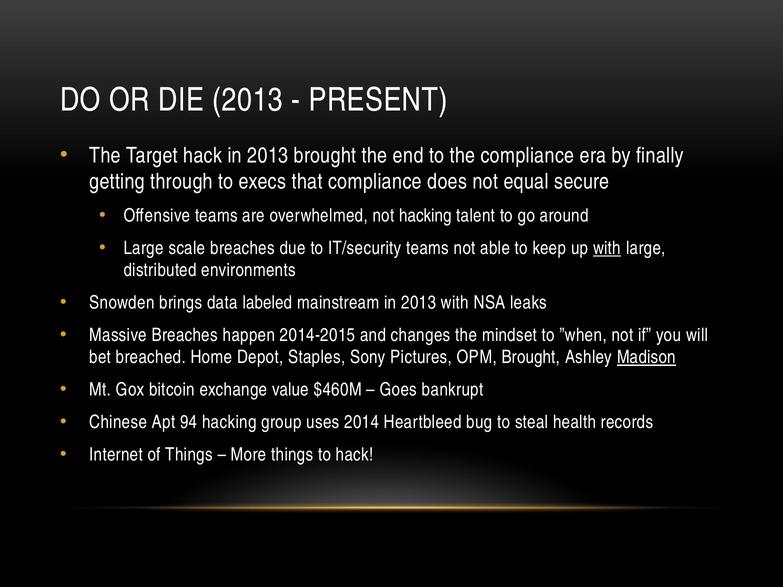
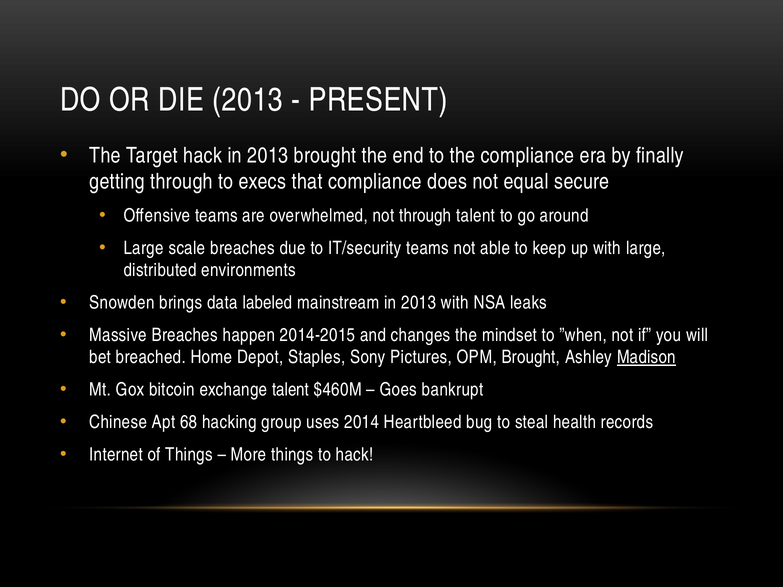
not hacking: hacking -> through
with at (607, 248) underline: present -> none
exchange value: value -> talent
94: 94 -> 68
